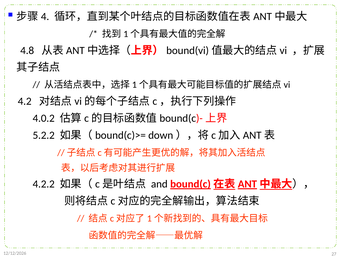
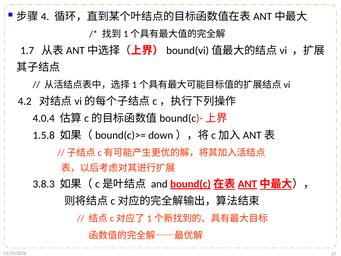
4.8: 4.8 -> 1.7
4.0.2: 4.0.2 -> 4.0.4
5.2.2: 5.2.2 -> 1.5.8
4.2.2: 4.2.2 -> 3.8.3
